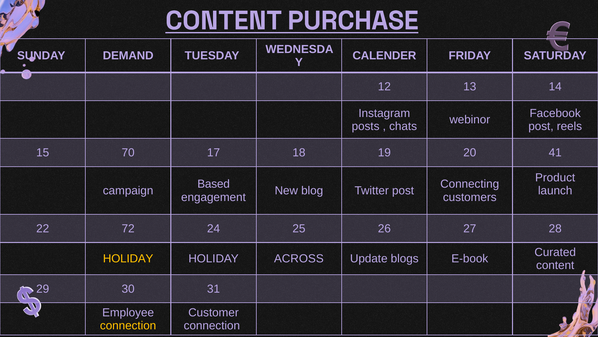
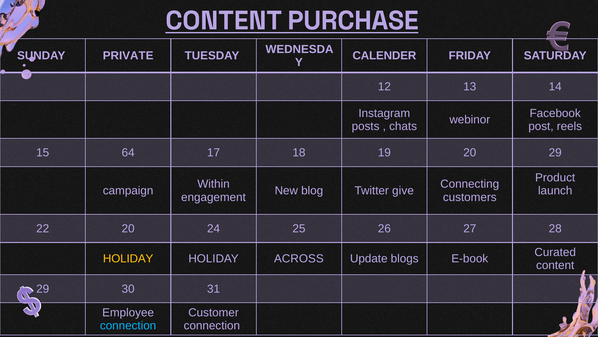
DEMAND: DEMAND -> PRIVATE
70: 70 -> 64
20 41: 41 -> 29
Based: Based -> Within
Twitter post: post -> give
22 72: 72 -> 20
connection at (128, 325) colour: yellow -> light blue
